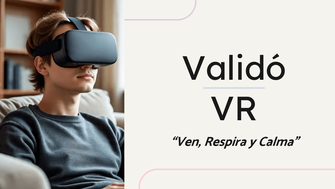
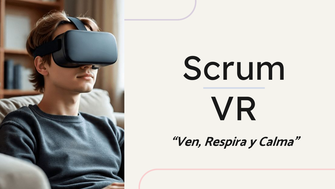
Validó: Validó -> Scrum
